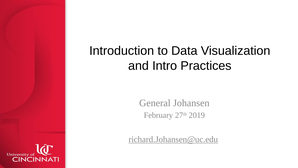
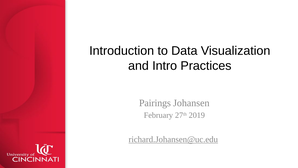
General: General -> Pairings
